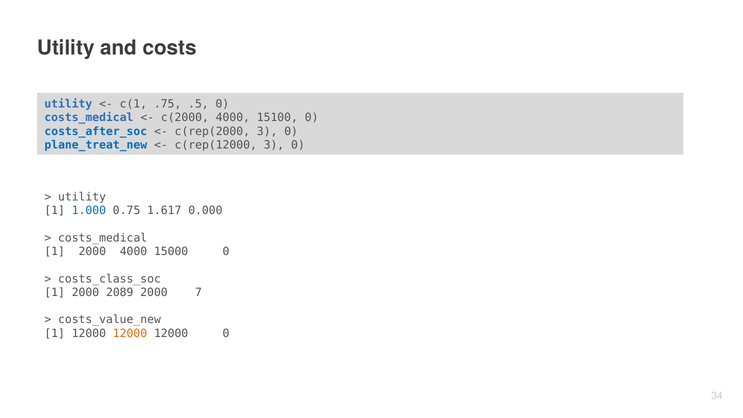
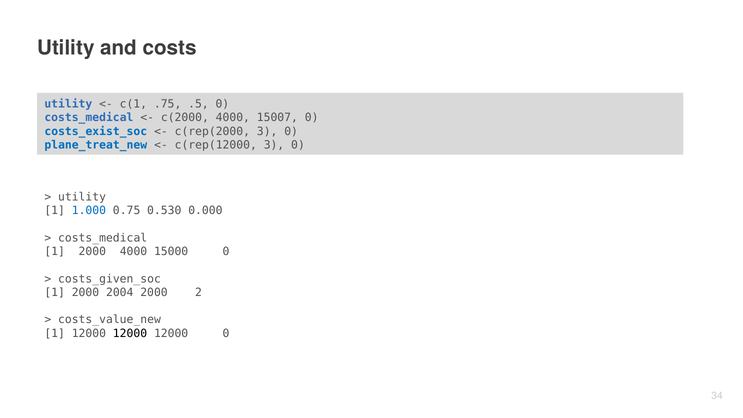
15100: 15100 -> 15007
costs_after_soc: costs_after_soc -> costs_exist_soc
1.617: 1.617 -> 0.530
costs_class_soc: costs_class_soc -> costs_given_soc
2089: 2089 -> 2004
7: 7 -> 2
12000 at (130, 333) colour: orange -> black
